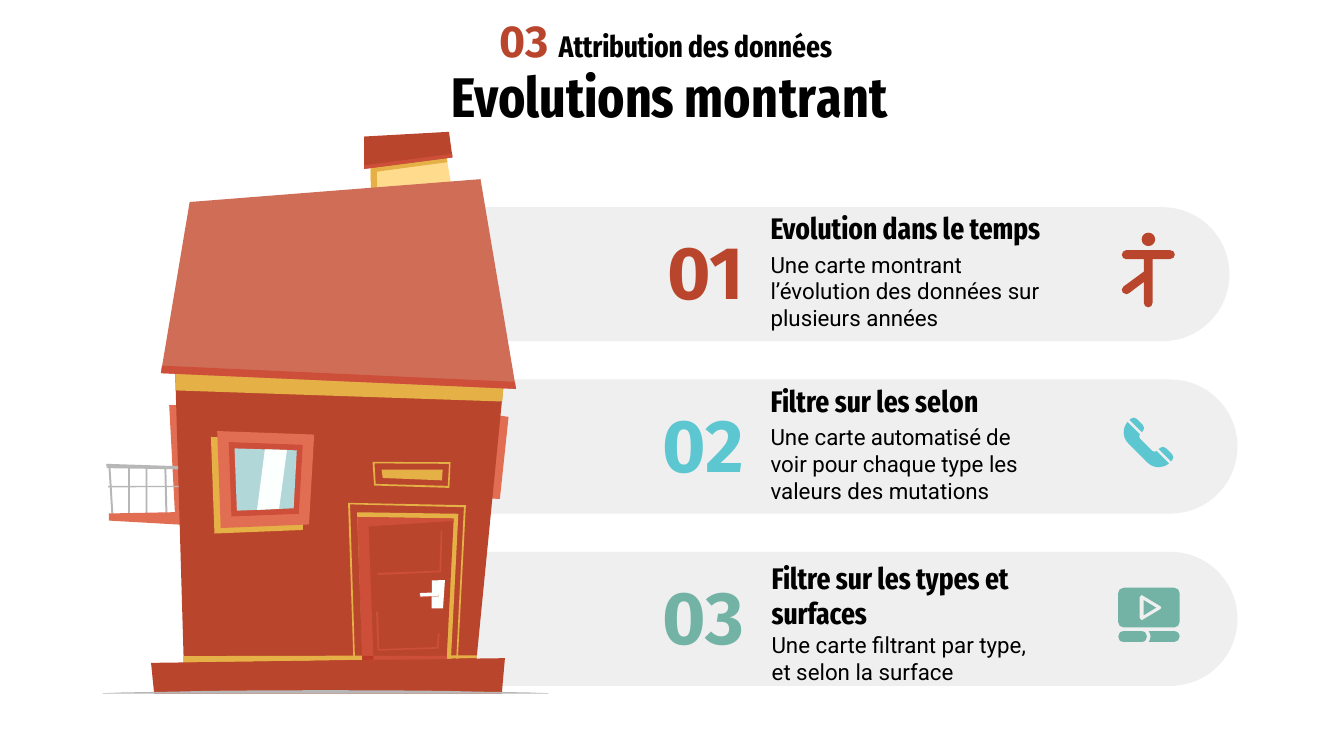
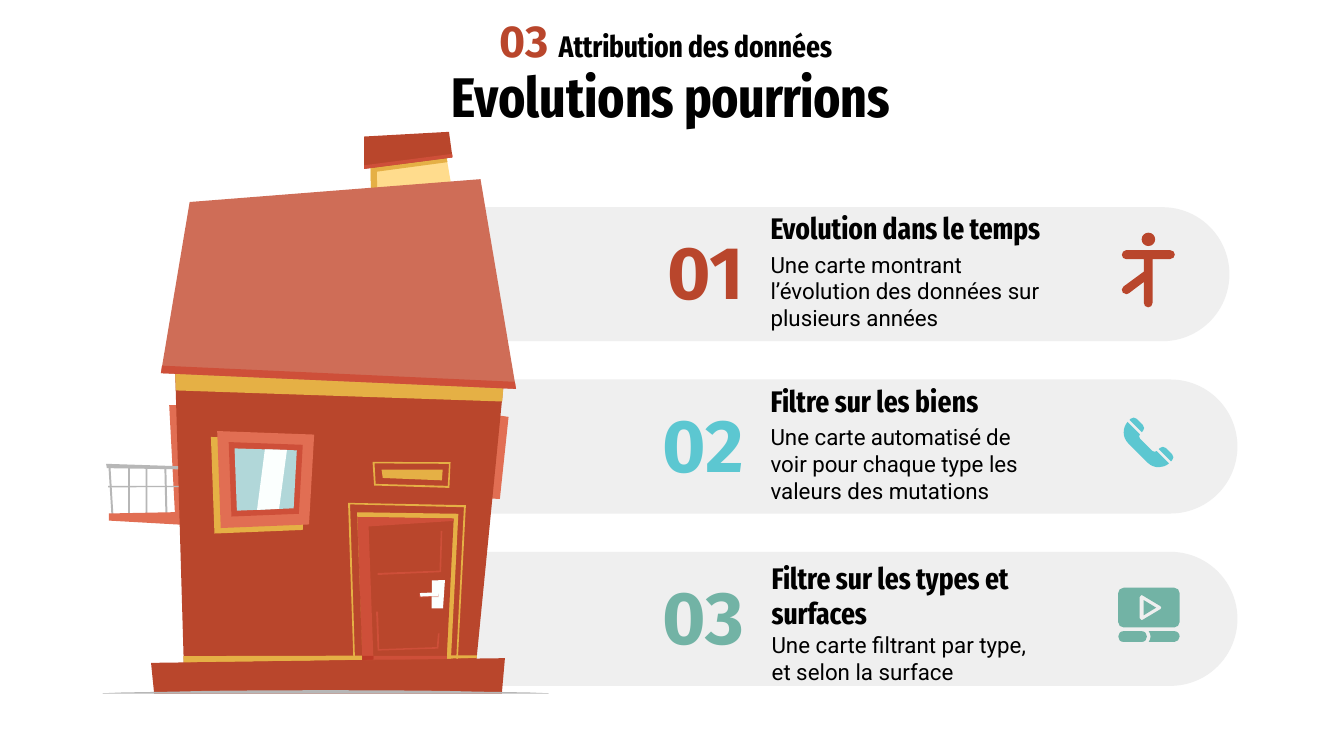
Evolutions montrant: montrant -> pourrions
les selon: selon -> biens
